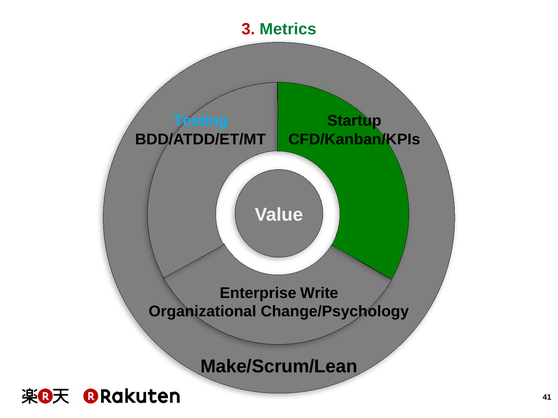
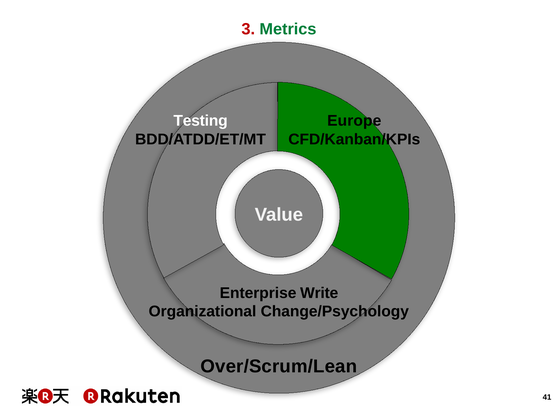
Testing colour: light blue -> white
Startup: Startup -> Europe
Make/Scrum/Lean: Make/Scrum/Lean -> Over/Scrum/Lean
